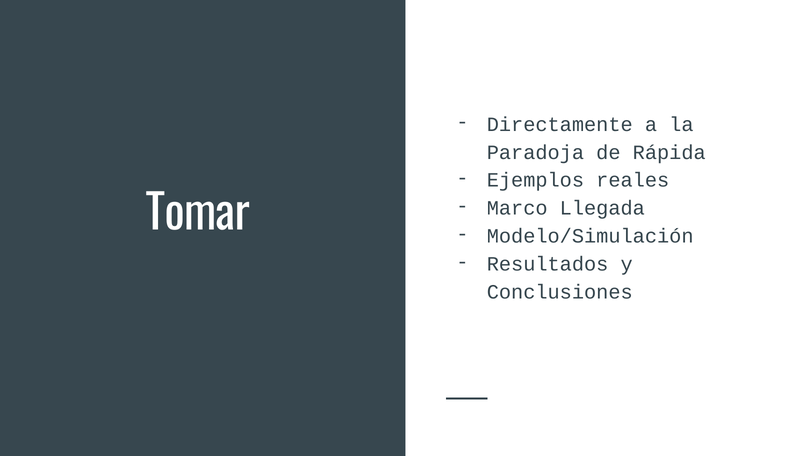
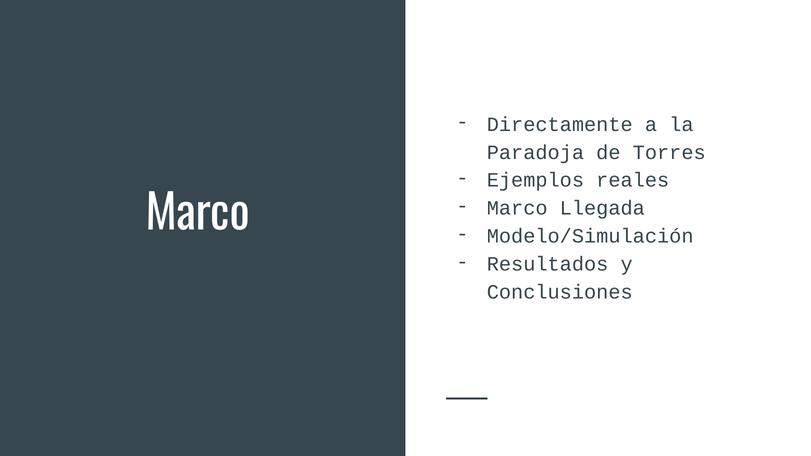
Rápida: Rápida -> Torres
Tomar at (198, 214): Tomar -> Marco
